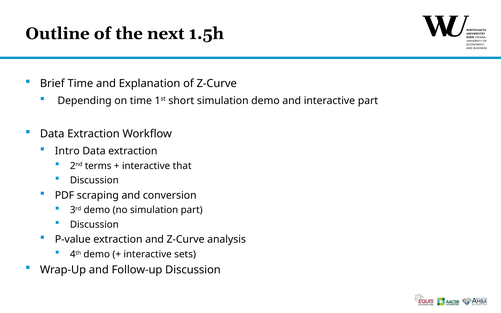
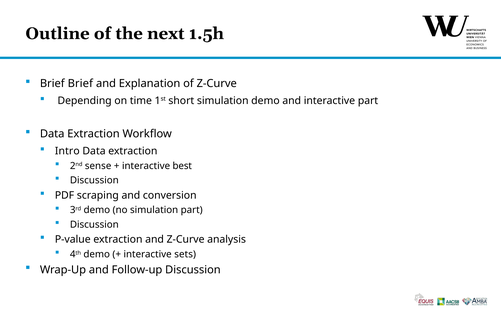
Brief Time: Time -> Brief
terms: terms -> sense
that: that -> best
